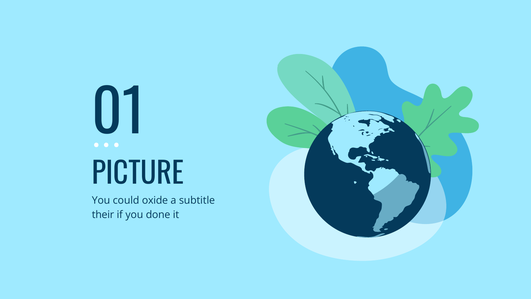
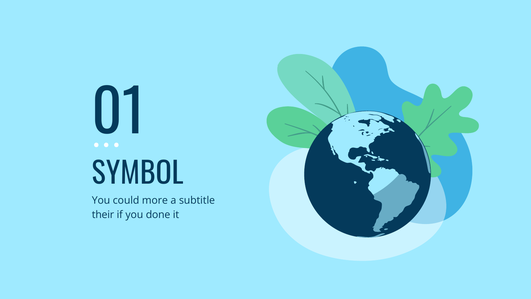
PICTURE: PICTURE -> SYMBOL
oxide: oxide -> more
